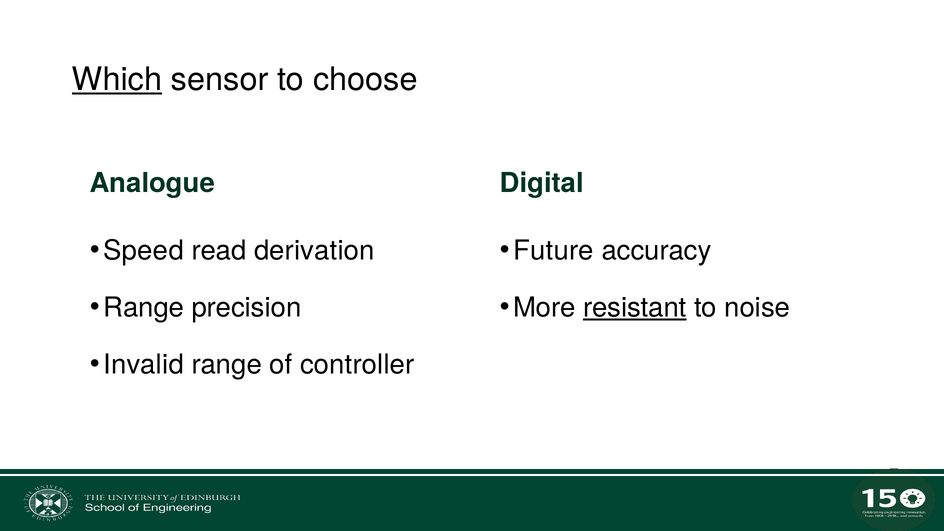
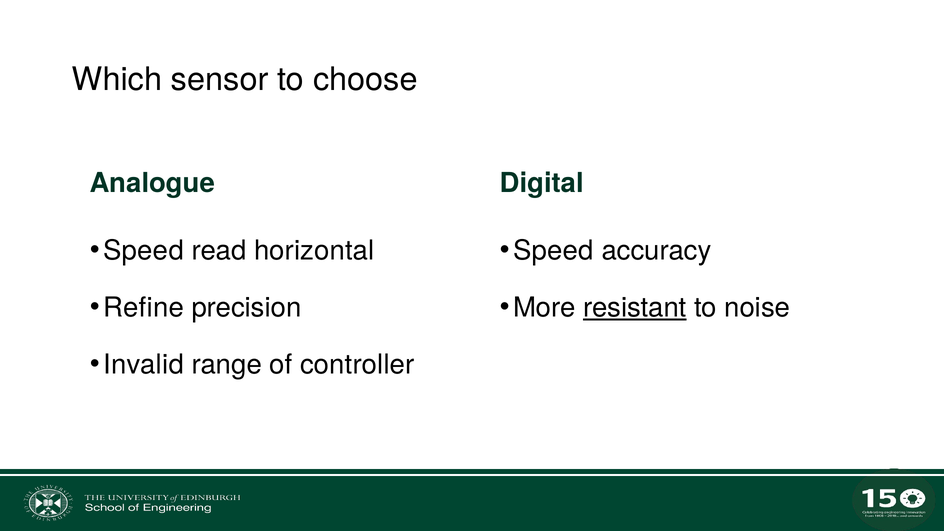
Which underline: present -> none
derivation: derivation -> horizontal
Future at (553, 251): Future -> Speed
Range at (144, 308): Range -> Refine
